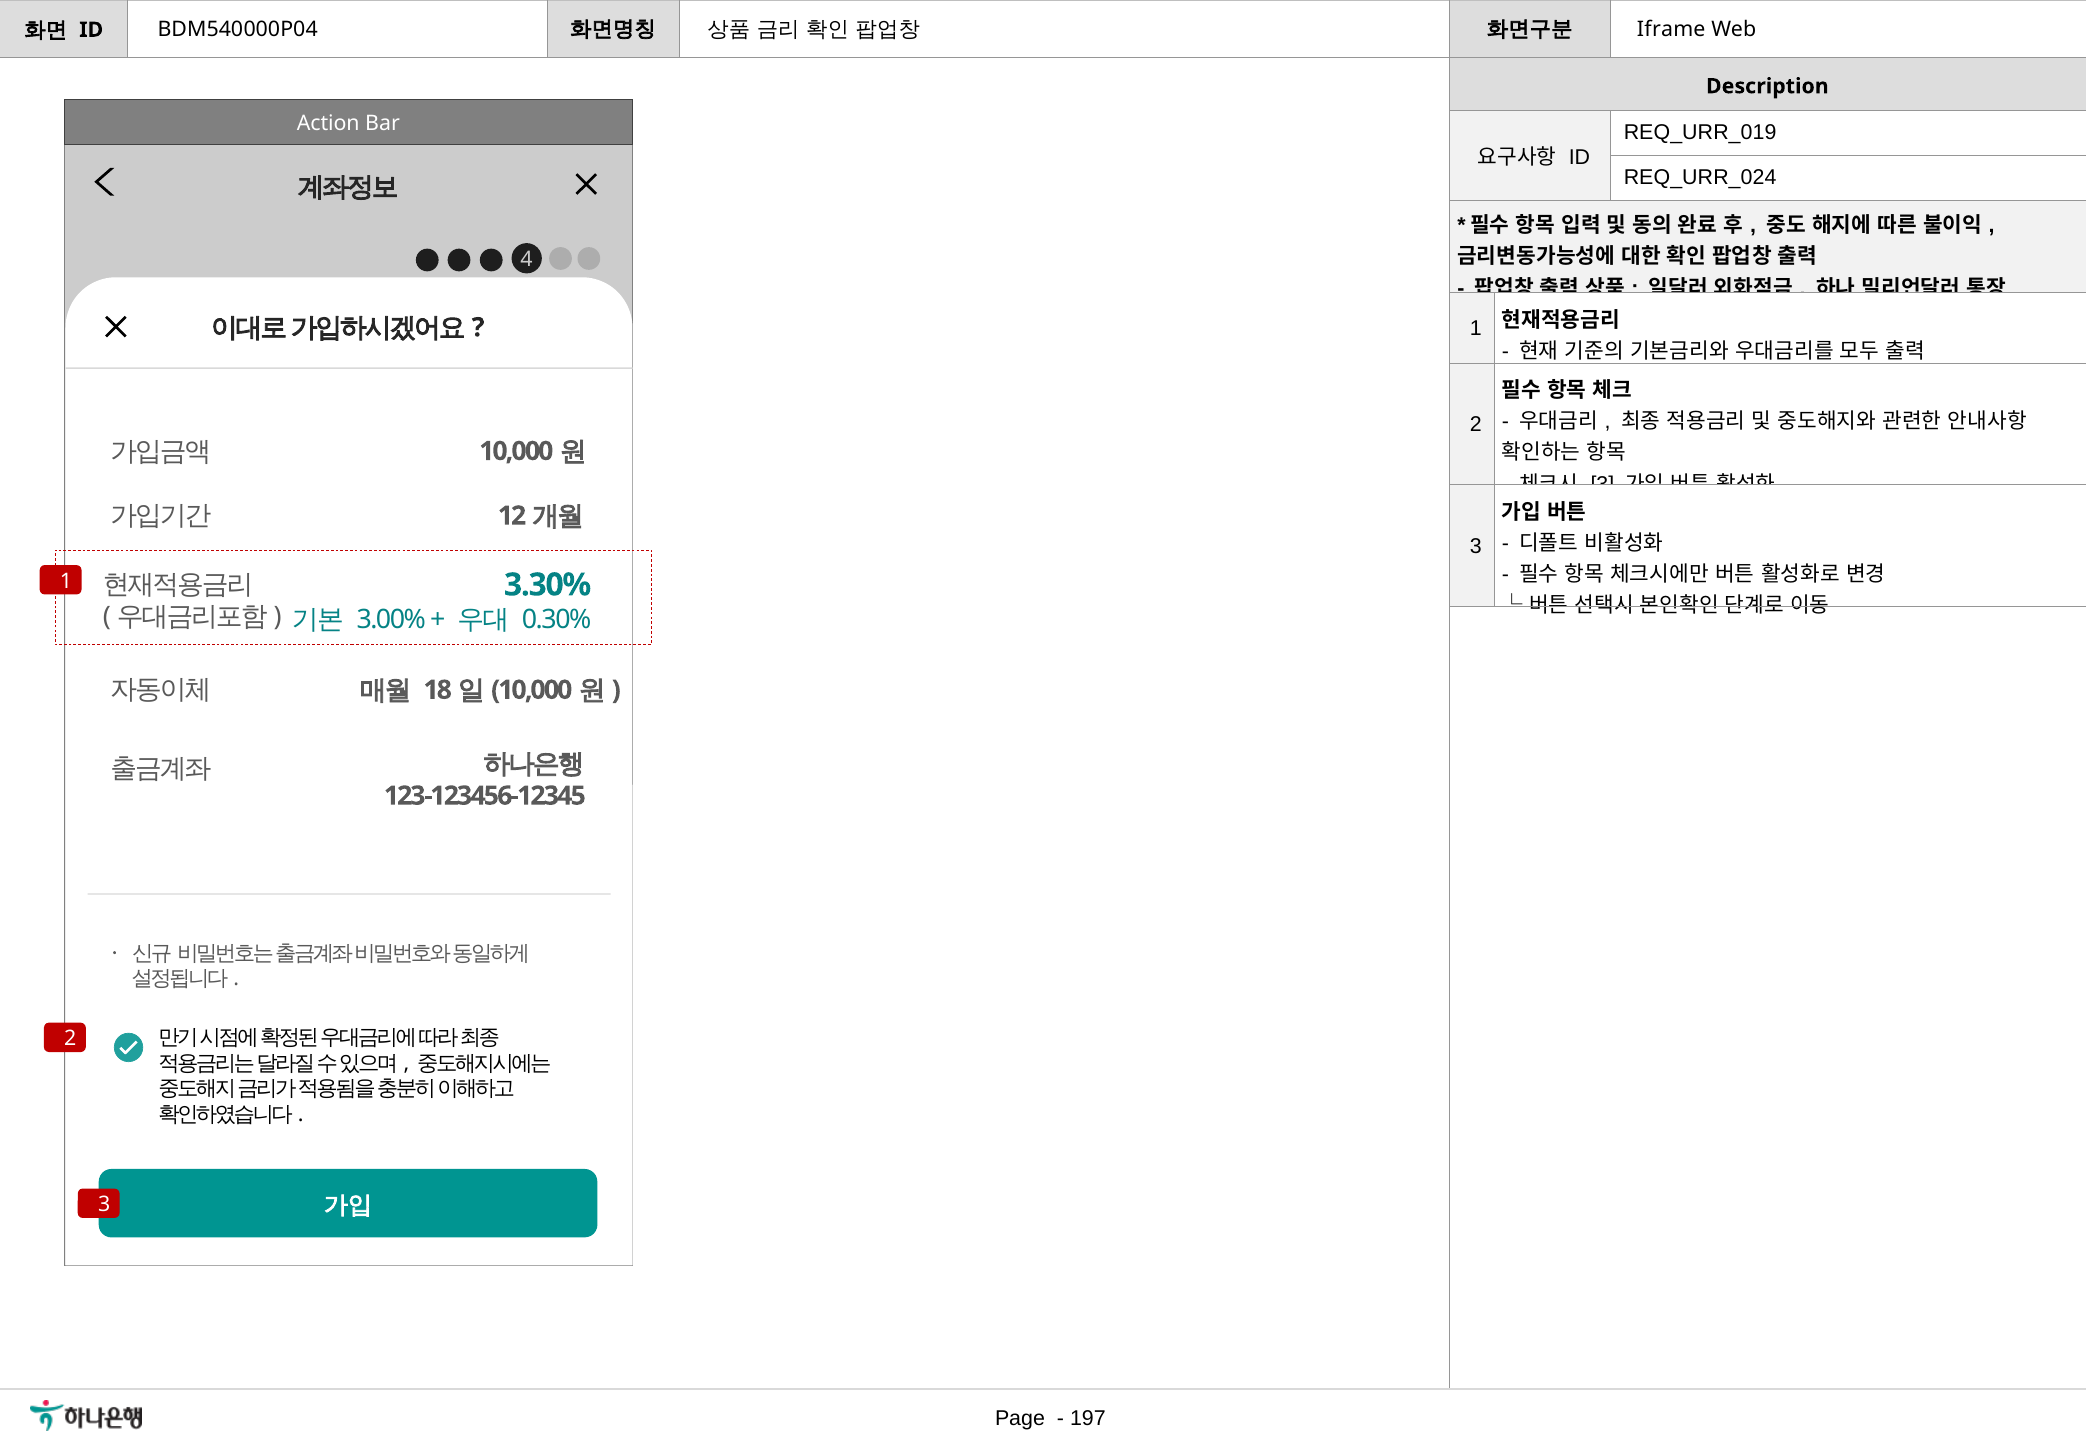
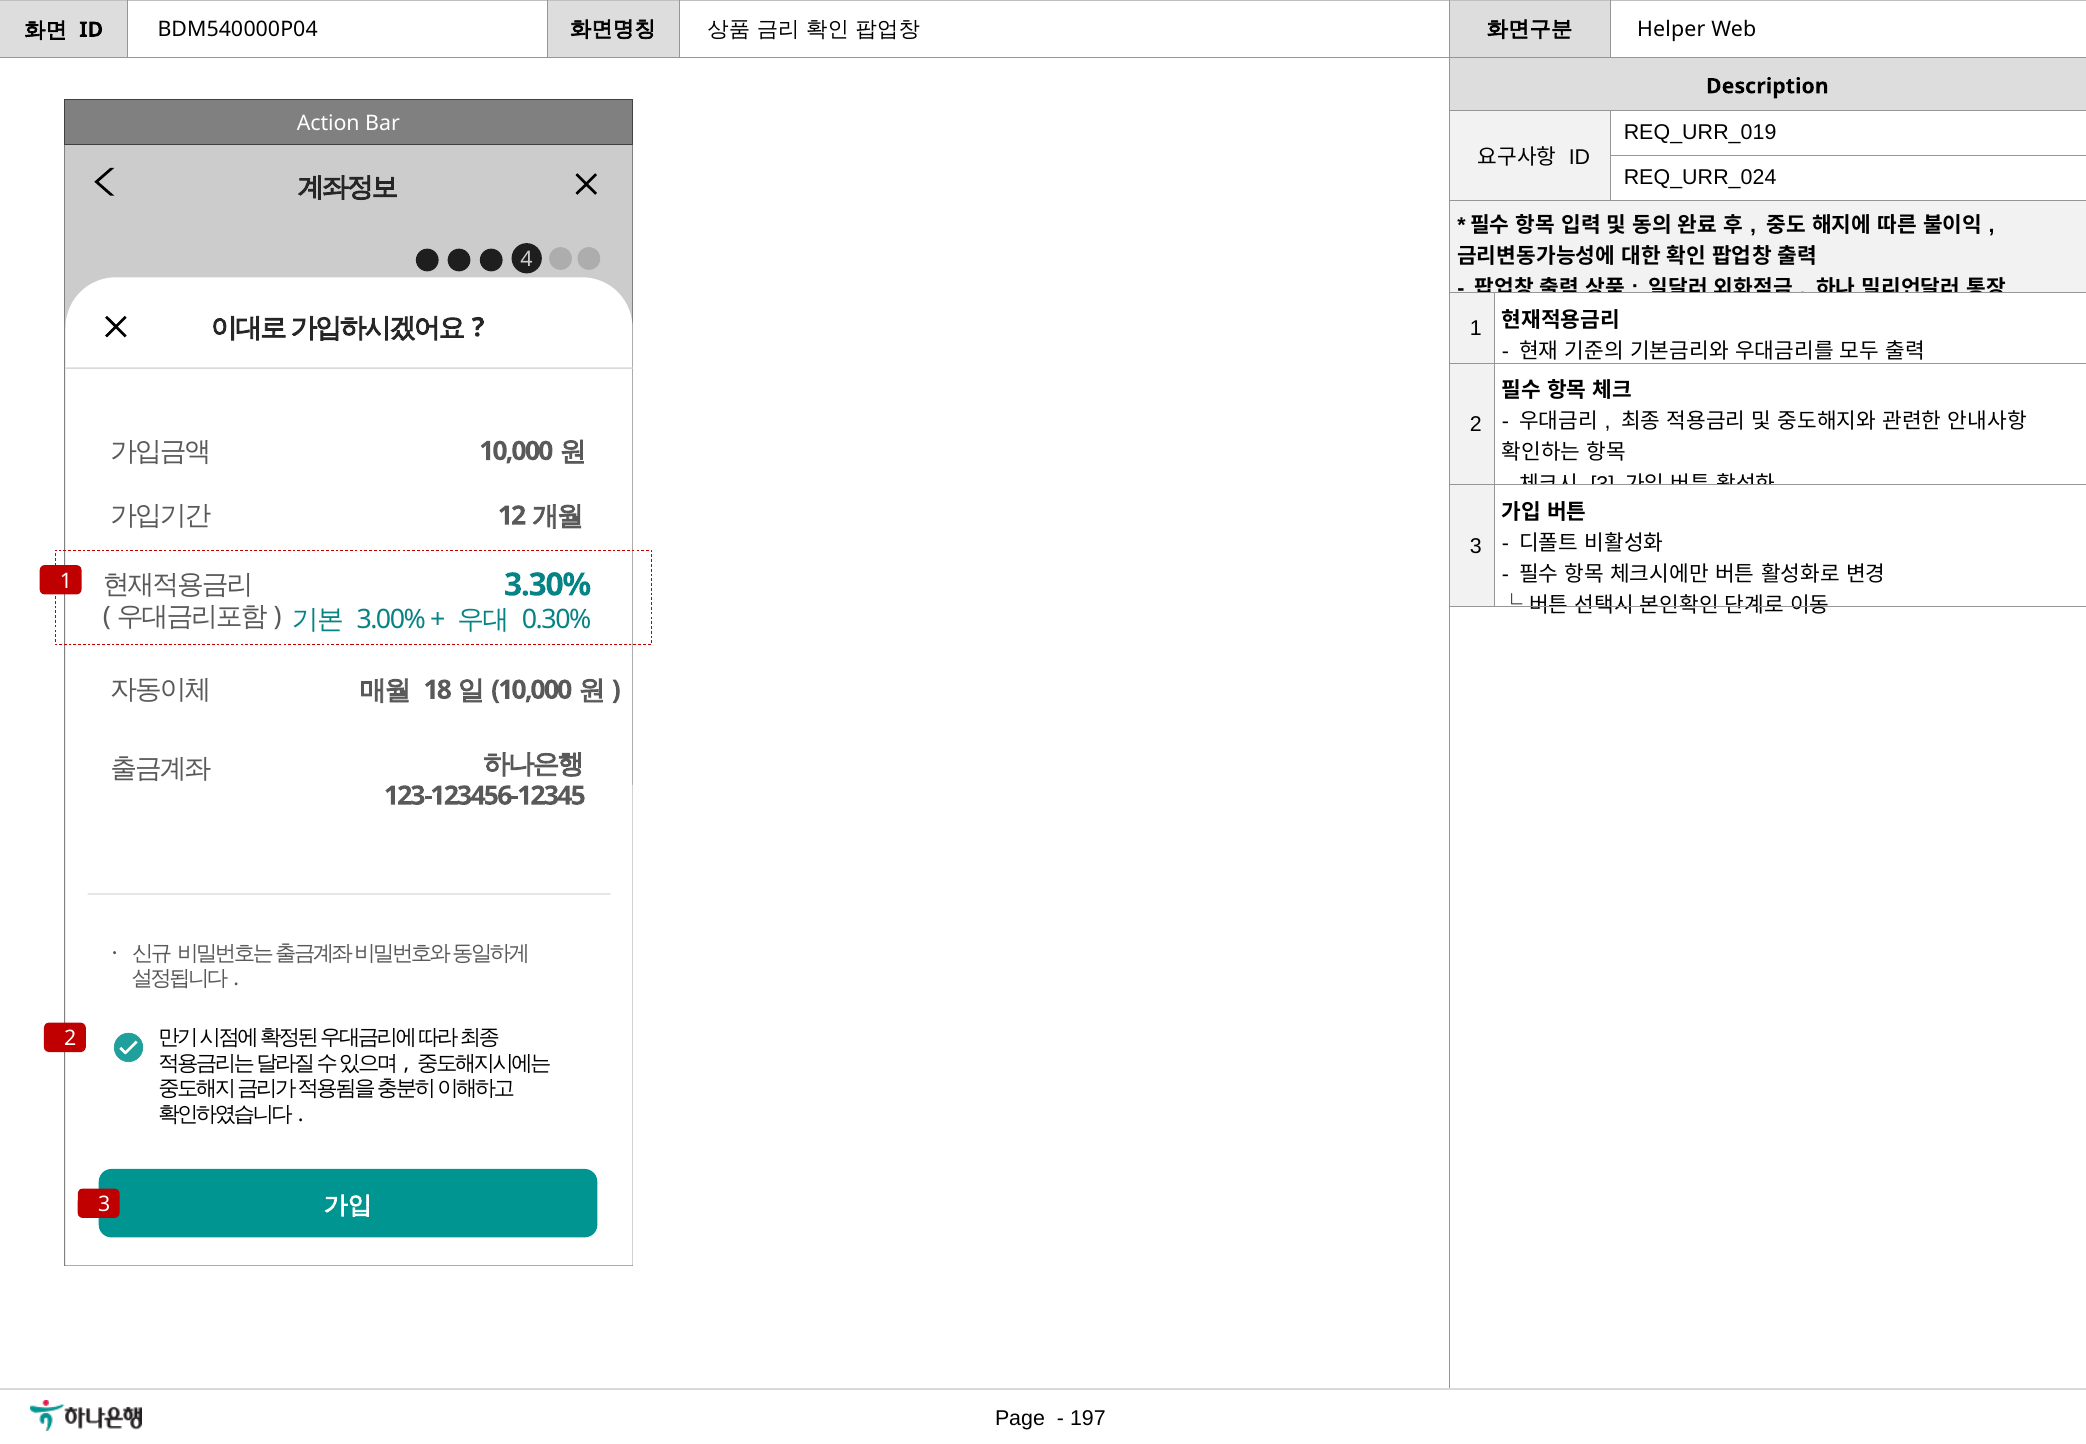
Iframe: Iframe -> Helper
